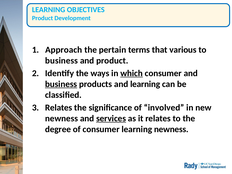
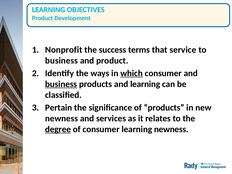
Approach: Approach -> Nonprofit
pertain: pertain -> success
various: various -> service
Relates at (59, 108): Relates -> Pertain
of involved: involved -> products
services underline: present -> none
degree underline: none -> present
